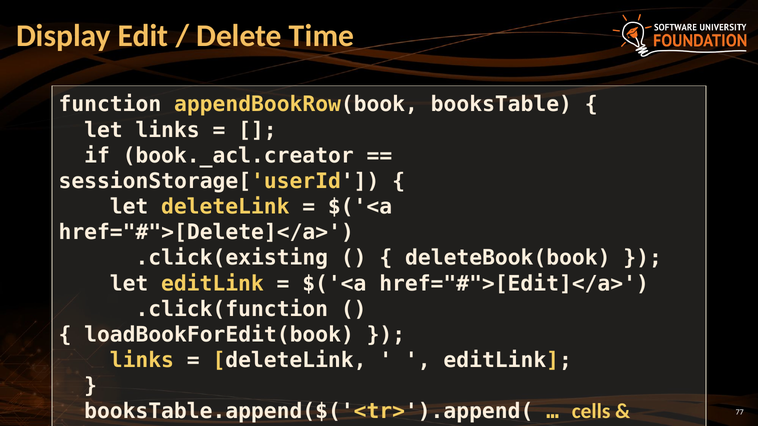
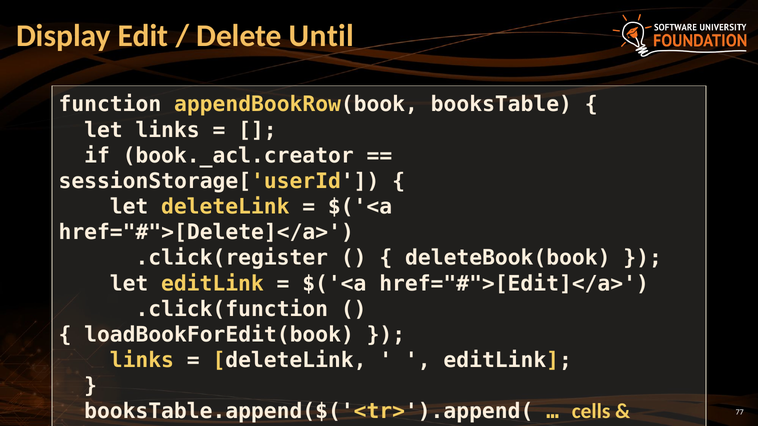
Time: Time -> Until
.click(existing: .click(existing -> .click(register
